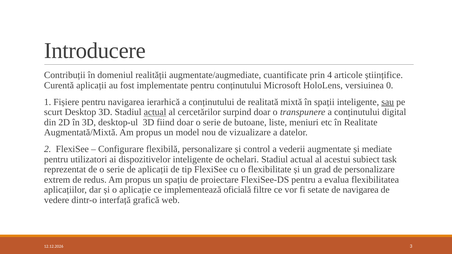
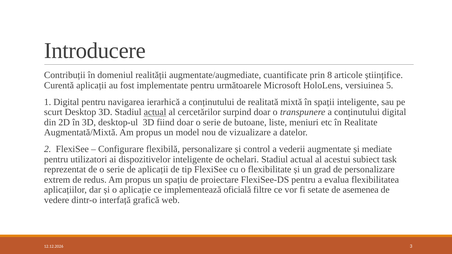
4: 4 -> 8
pentru conținutului: conținutului -> următoarele
0: 0 -> 5
1 Fișiere: Fișiere -> Digital
sau underline: present -> none
de navigarea: navigarea -> asemenea
